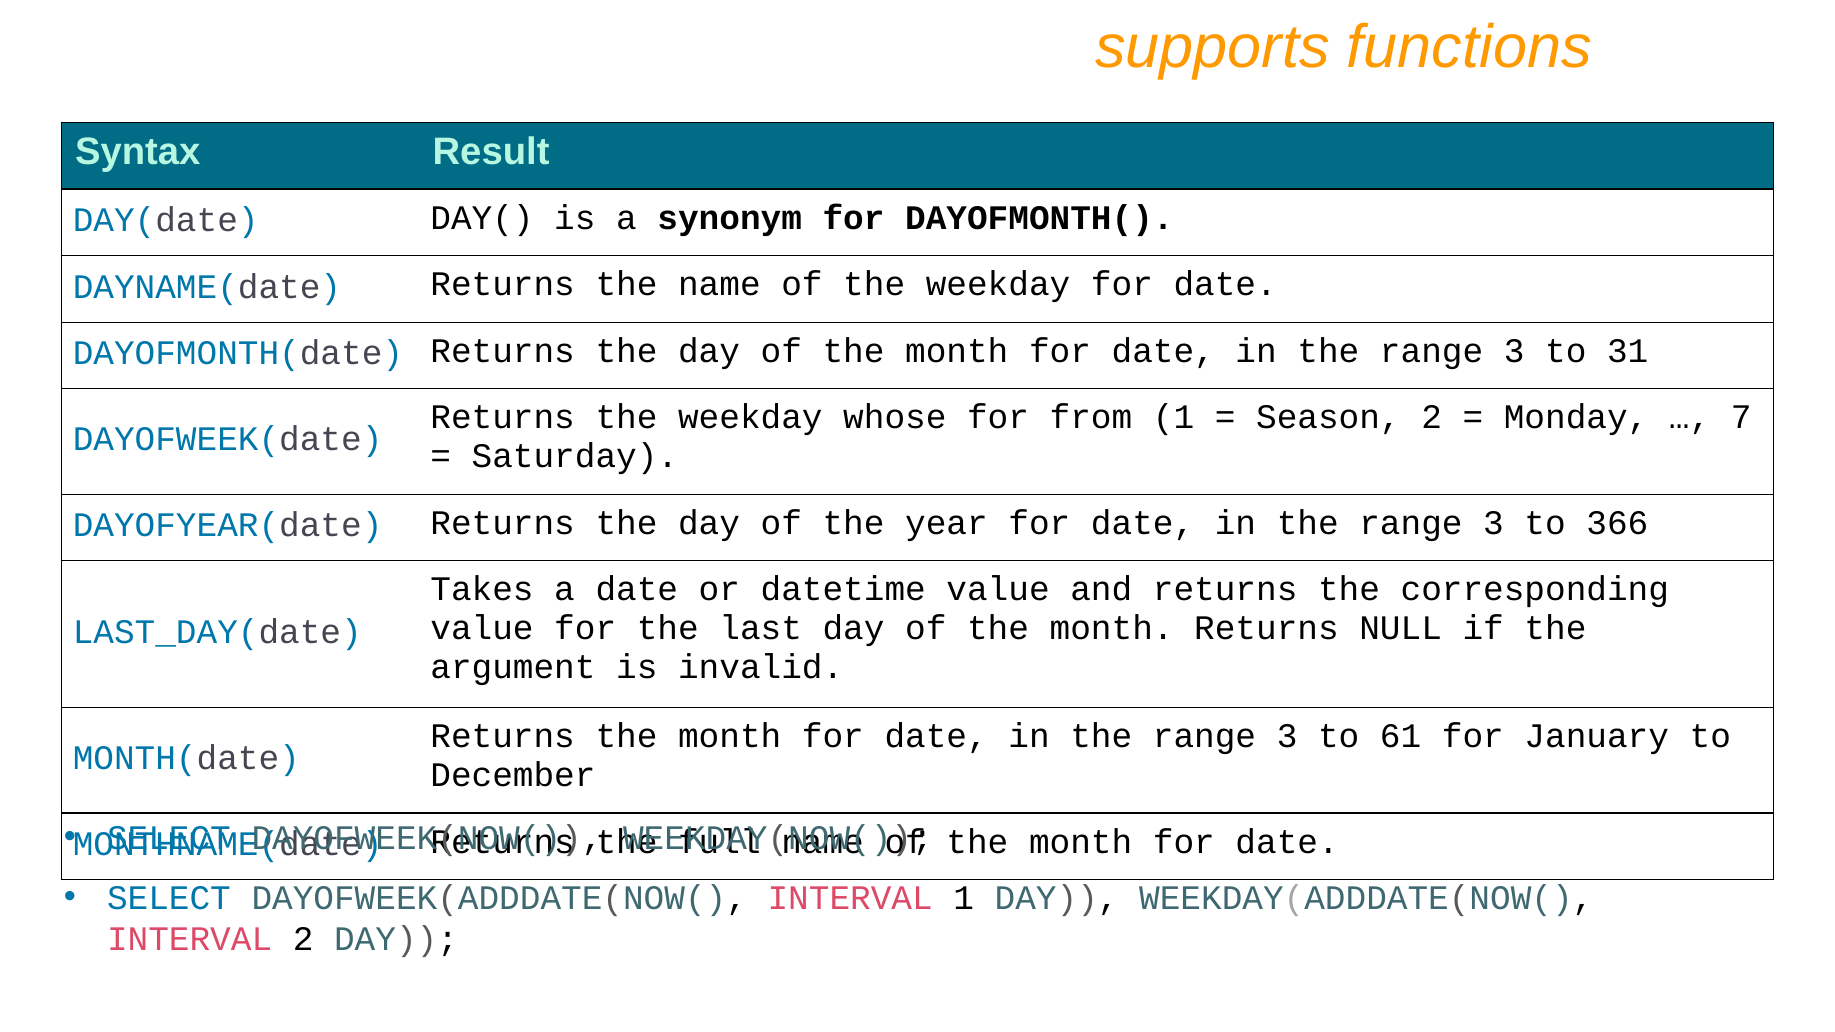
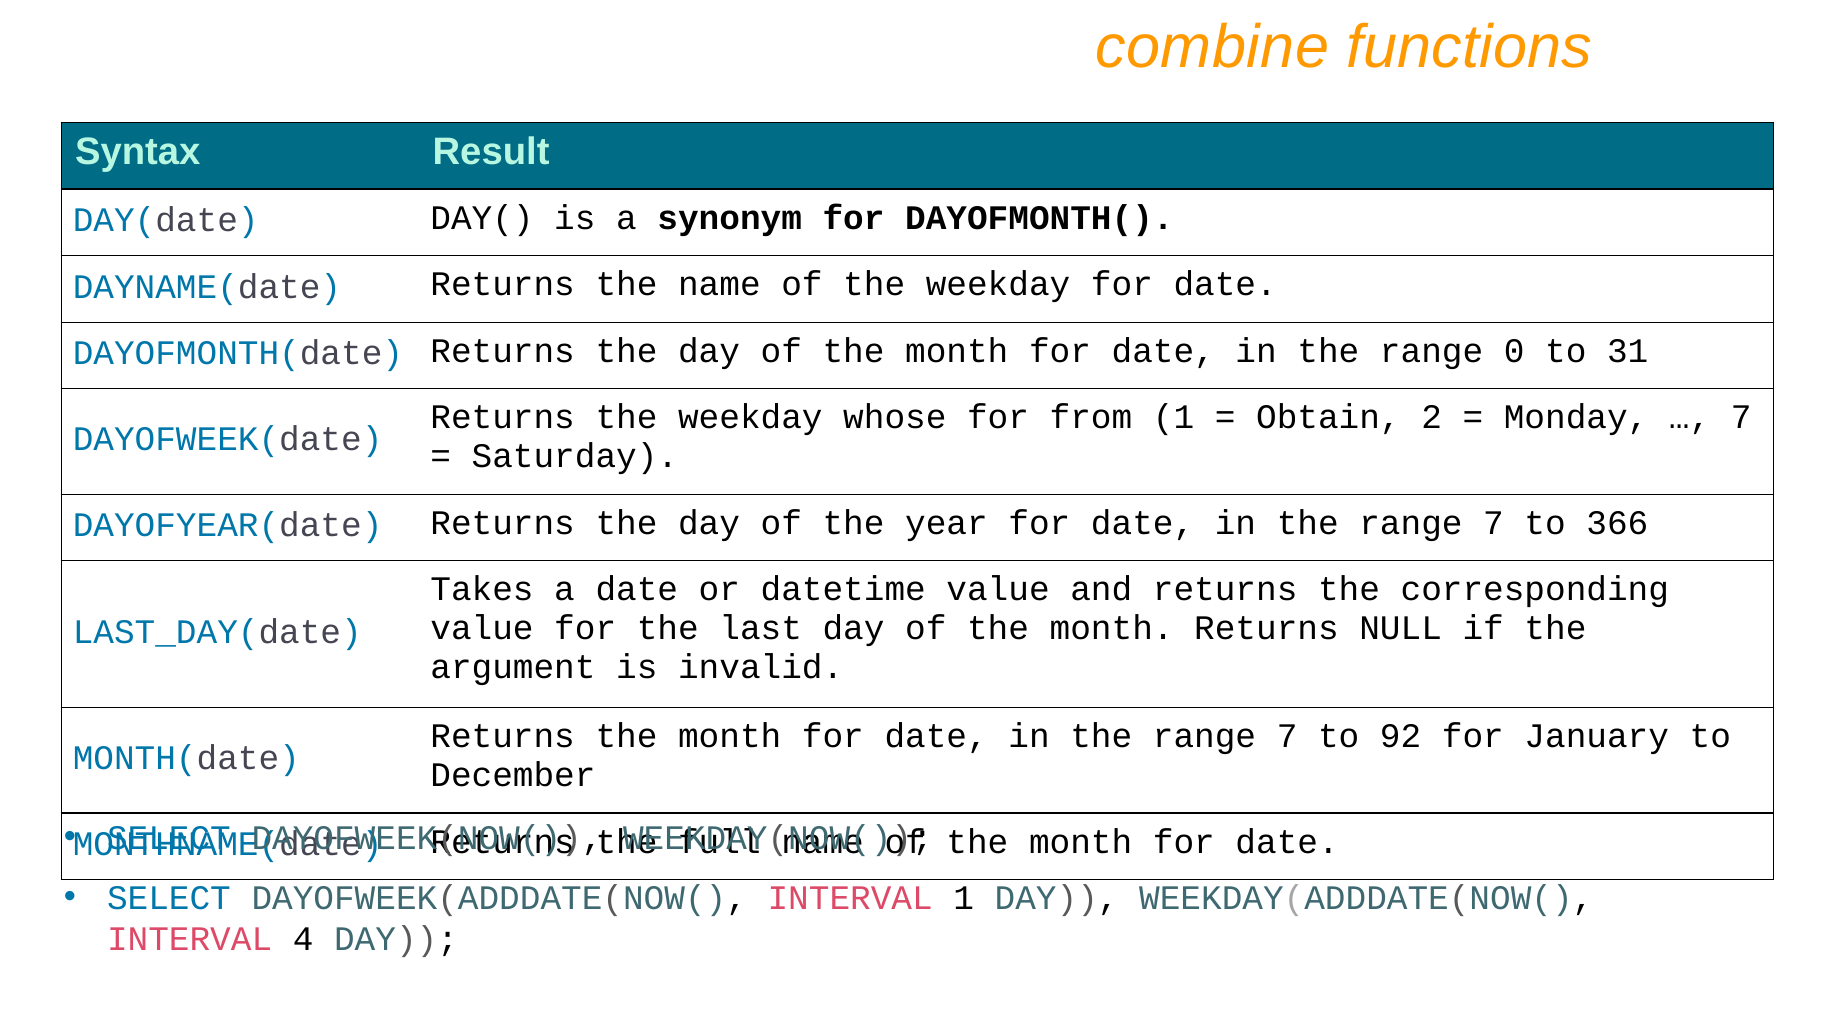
supports: supports -> combine
3 at (1514, 351): 3 -> 0
Season: Season -> Obtain
3 at (1494, 523): 3 -> 7
3 at (1287, 736): 3 -> 7
61: 61 -> 92
INTERVAL 2: 2 -> 4
